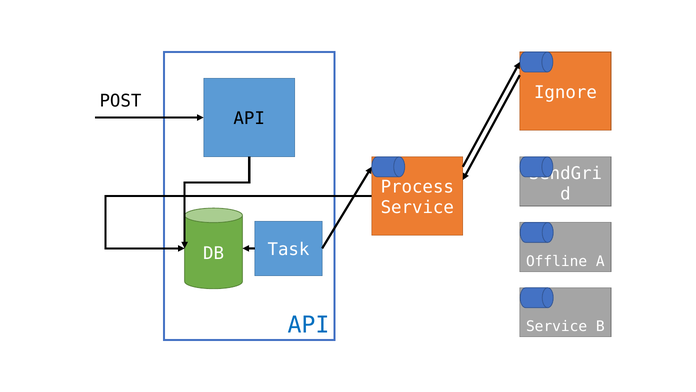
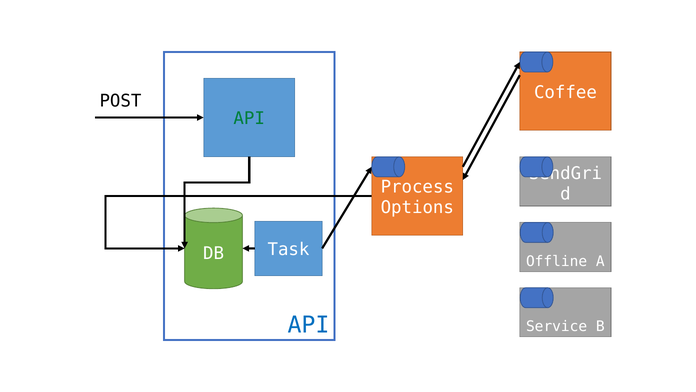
Ignore: Ignore -> Coffee
API at (249, 119) colour: black -> green
Service at (417, 207): Service -> Options
